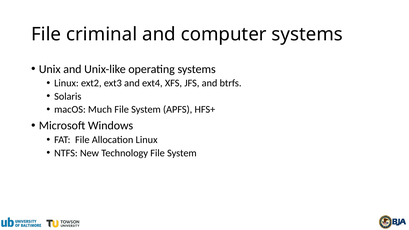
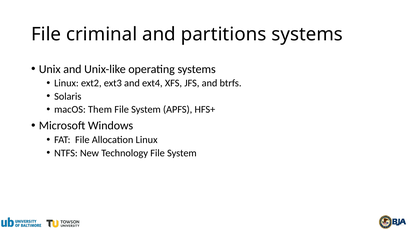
computer: computer -> partitions
Much: Much -> Them
